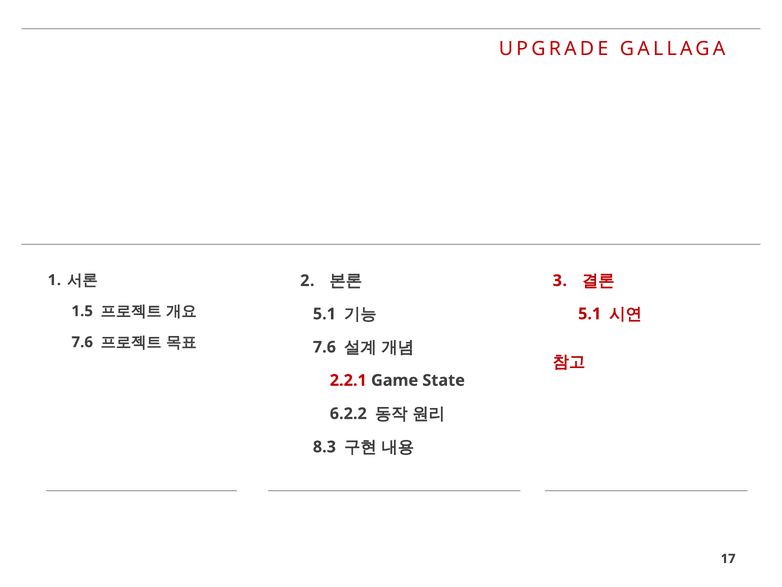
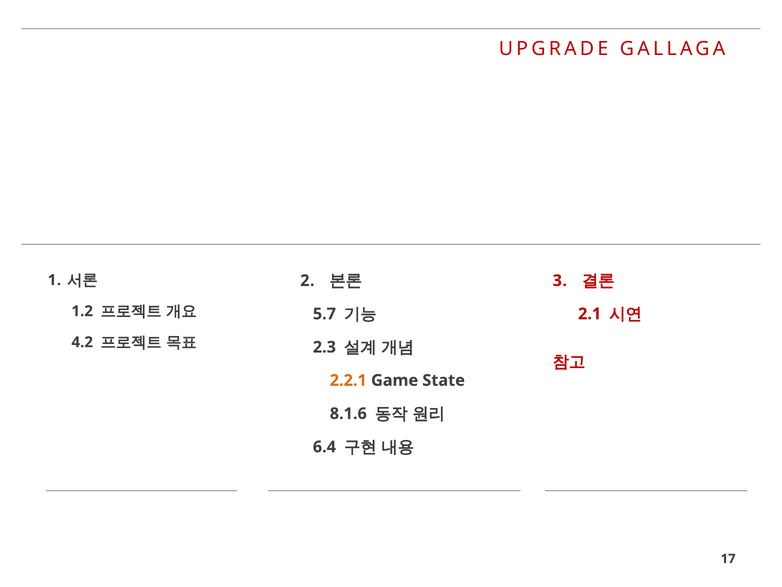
1.5: 1.5 -> 1.2
5.1 at (324, 314): 5.1 -> 5.7
5.1 at (590, 314): 5.1 -> 2.1
7.6 at (82, 342): 7.6 -> 4.2
7.6 at (324, 347): 7.6 -> 2.3
2.2.1 colour: red -> orange
6.2.2: 6.2.2 -> 8.1.6
8.3: 8.3 -> 6.4
